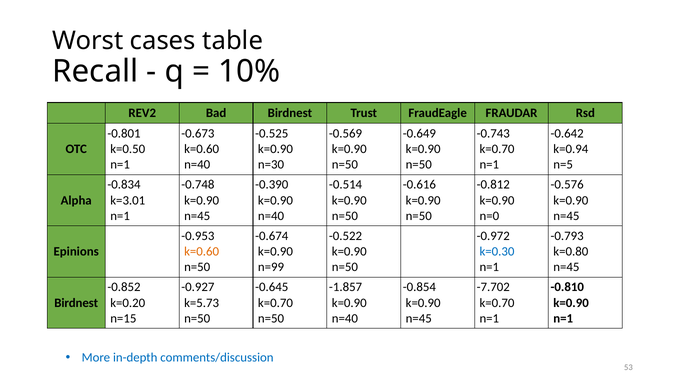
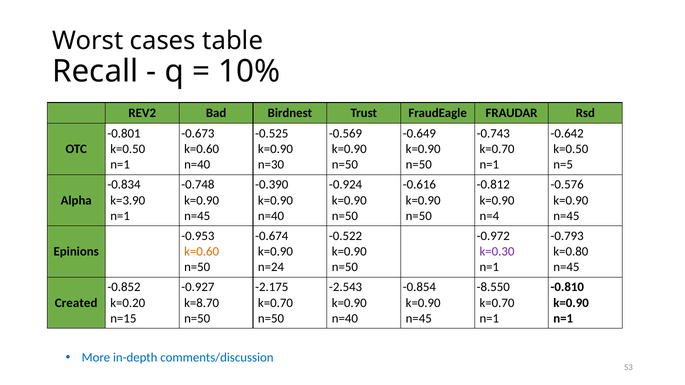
k=0.94 at (571, 149): k=0.94 -> k=0.50
-0.514: -0.514 -> -0.924
k=3.01: k=3.01 -> k=3.90
n=0: n=0 -> n=4
k=0.30 colour: blue -> purple
n=99: n=99 -> n=24
-0.645: -0.645 -> -2.175
-1.857: -1.857 -> -2.543
-7.702: -7.702 -> -8.550
Birdnest at (76, 303): Birdnest -> Created
k=5.73: k=5.73 -> k=8.70
